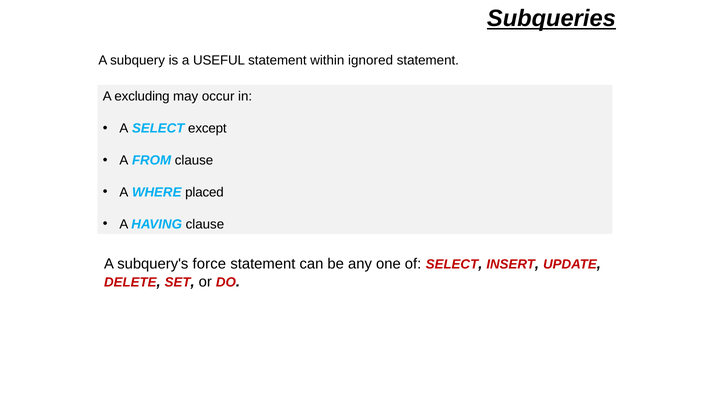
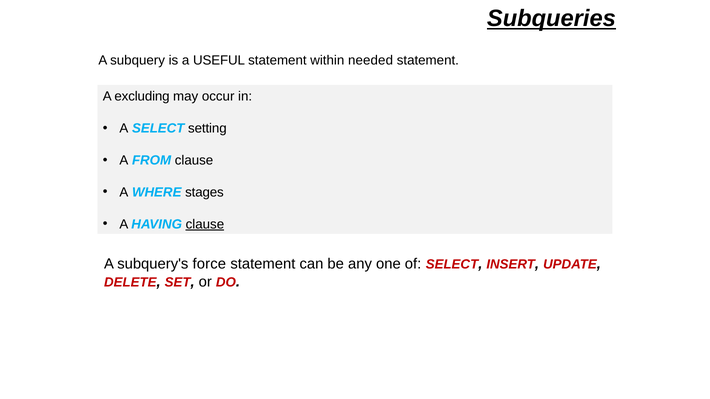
ignored: ignored -> needed
except: except -> setting
placed: placed -> stages
clause at (205, 224) underline: none -> present
